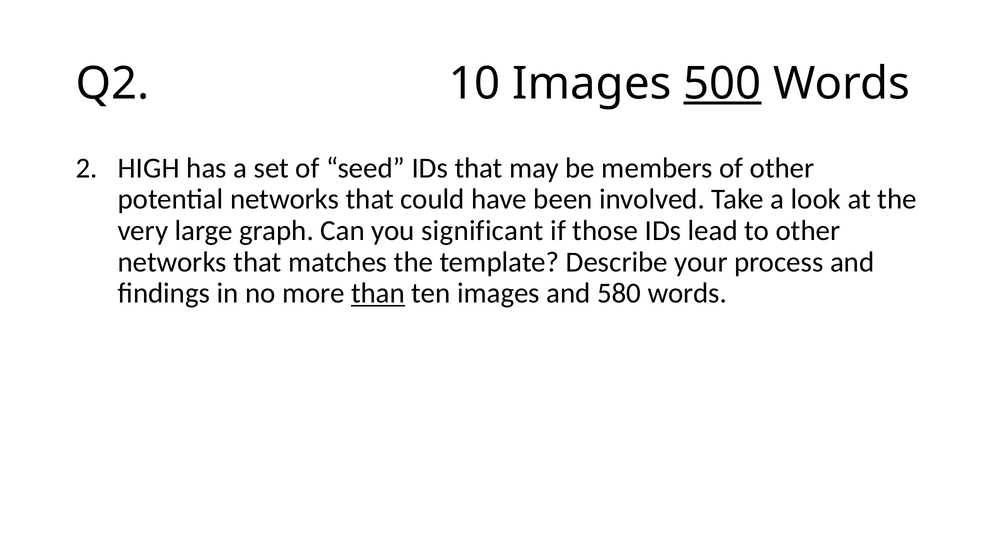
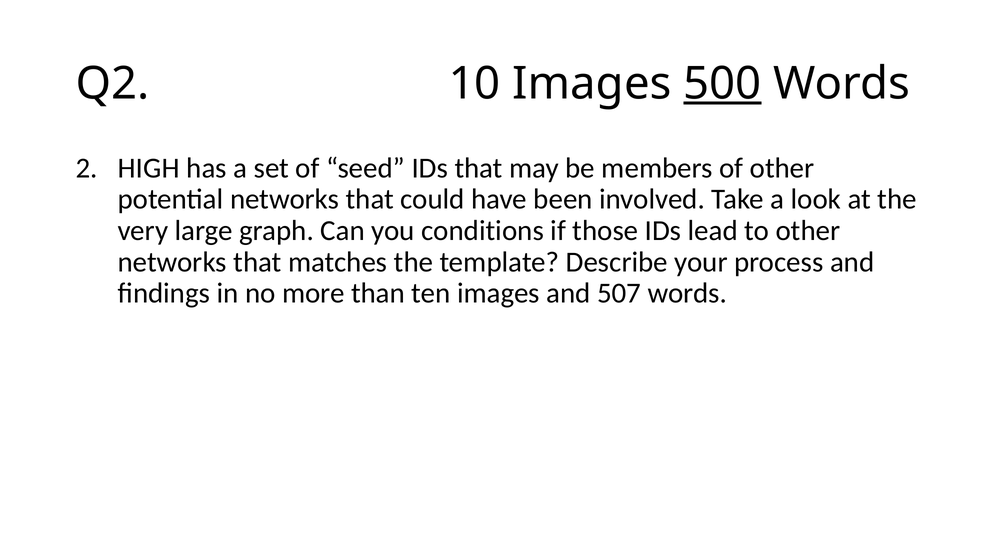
significant: significant -> conditions
than underline: present -> none
580: 580 -> 507
